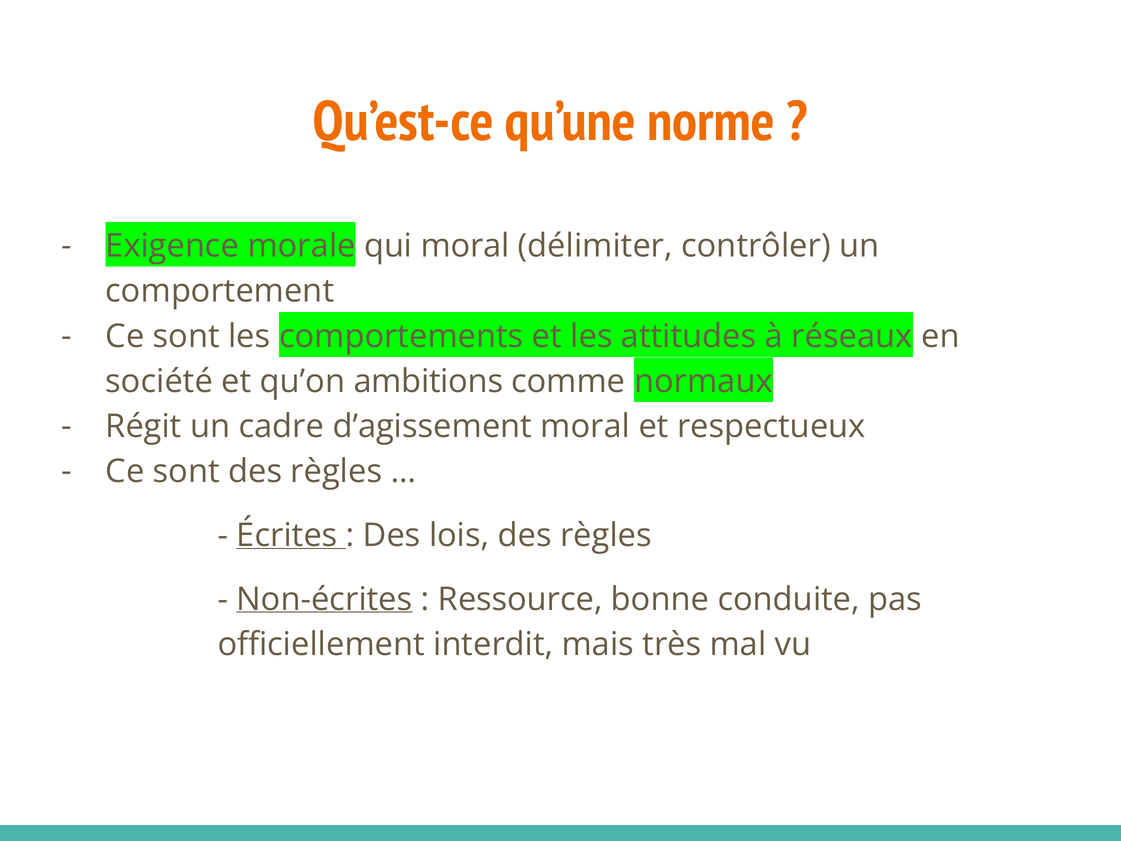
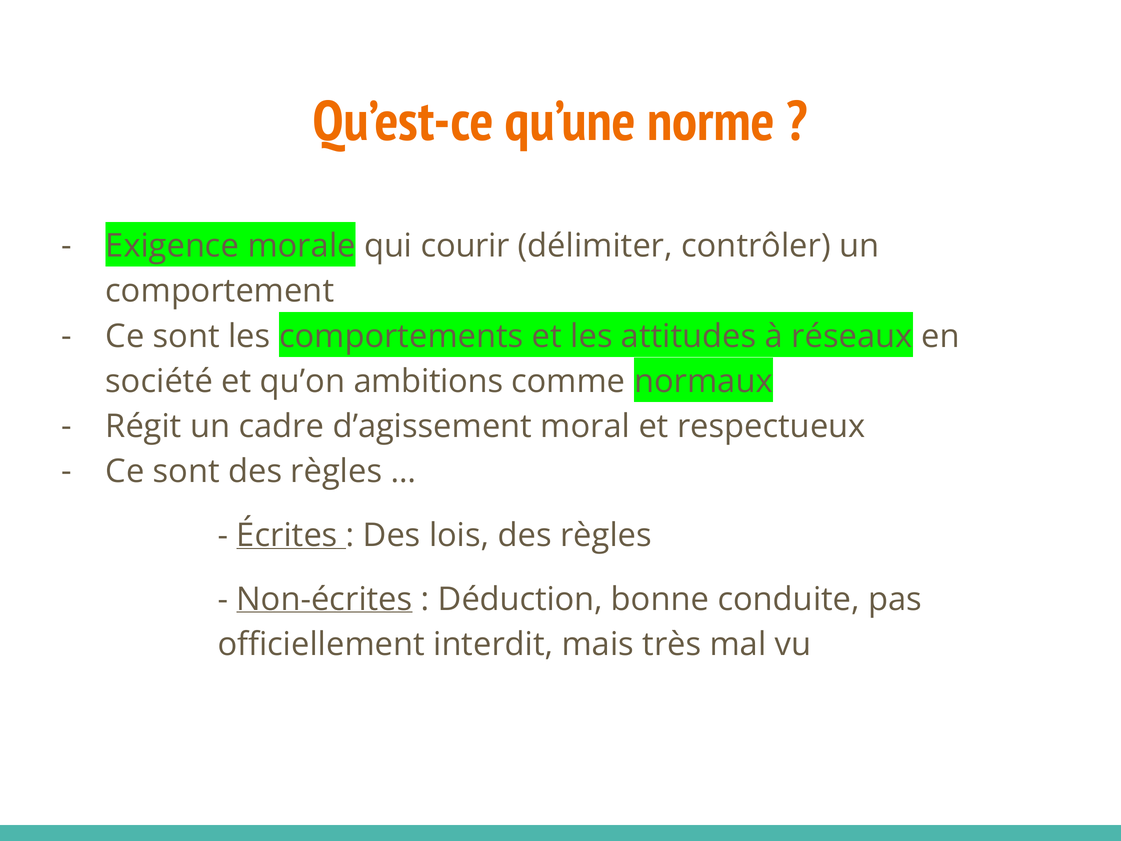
qui moral: moral -> courir
Ressource: Ressource -> Déduction
